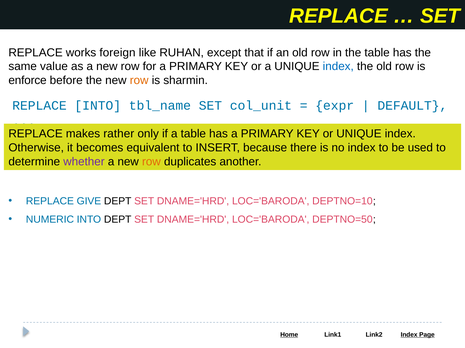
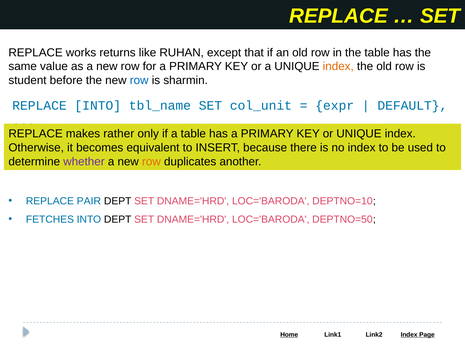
foreign: foreign -> returns
index at (338, 67) colour: blue -> orange
enforce: enforce -> student
row at (139, 81) colour: orange -> blue
GIVE: GIVE -> PAIR
NUMERIC: NUMERIC -> FETCHES
